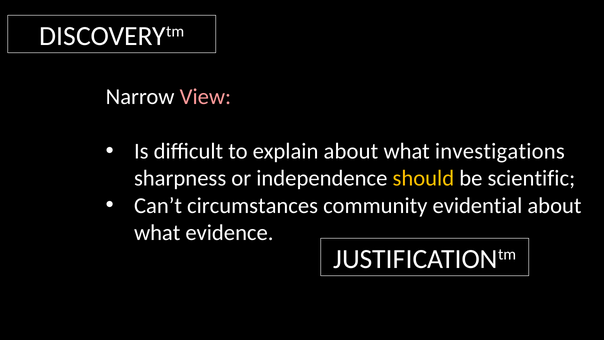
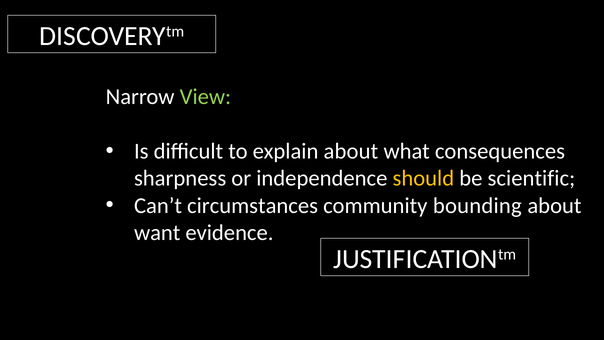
View colour: pink -> light green
investigations: investigations -> consequences
evidential: evidential -> bounding
what at (157, 233): what -> want
